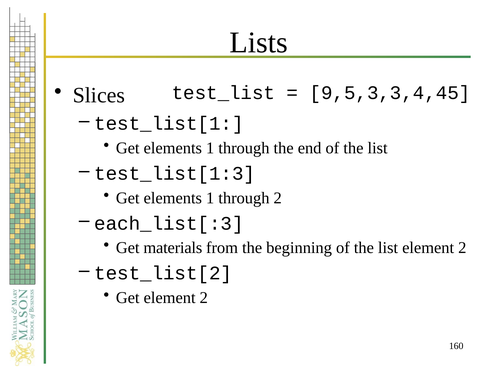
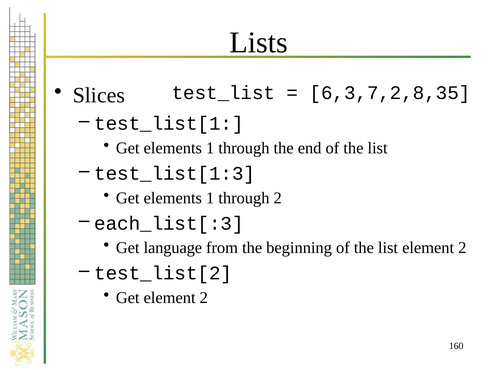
9,5,3,3,4,45: 9,5,3,3,4,45 -> 6,3,7,2,8,35
materials: materials -> language
